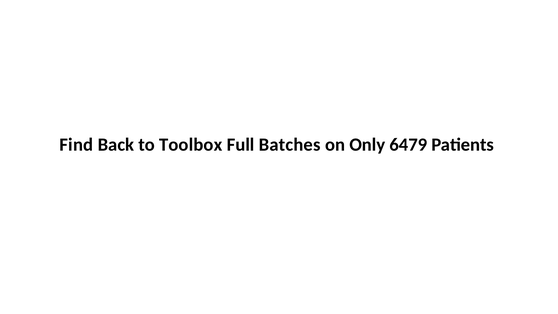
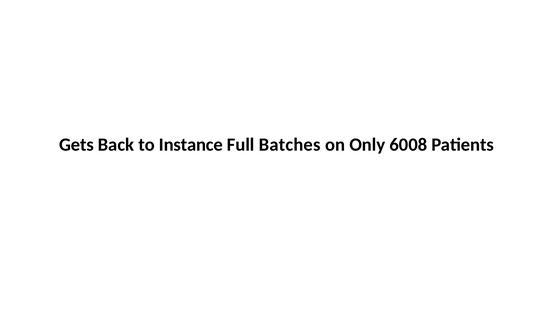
Find: Find -> Gets
Toolbox: Toolbox -> Instance
6479: 6479 -> 6008
